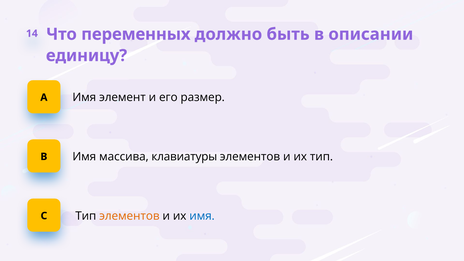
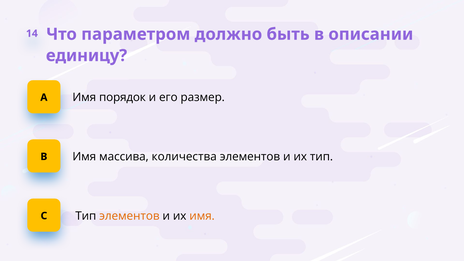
переменных: переменных -> параметром
элемент: элемент -> порядок
клавиатуры: клавиатуры -> количества
имя at (202, 216) colour: blue -> orange
